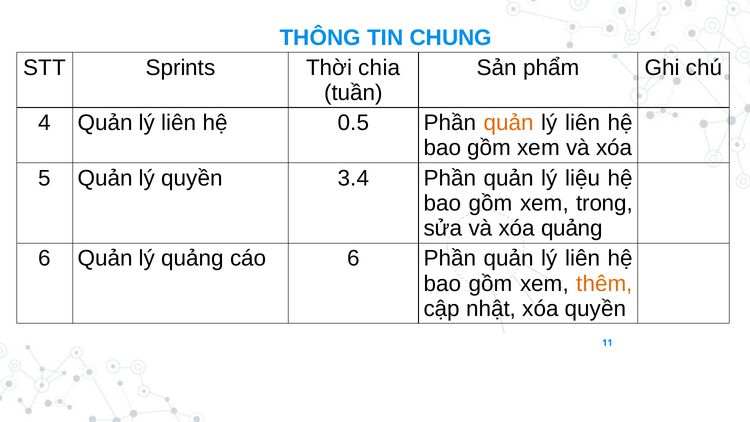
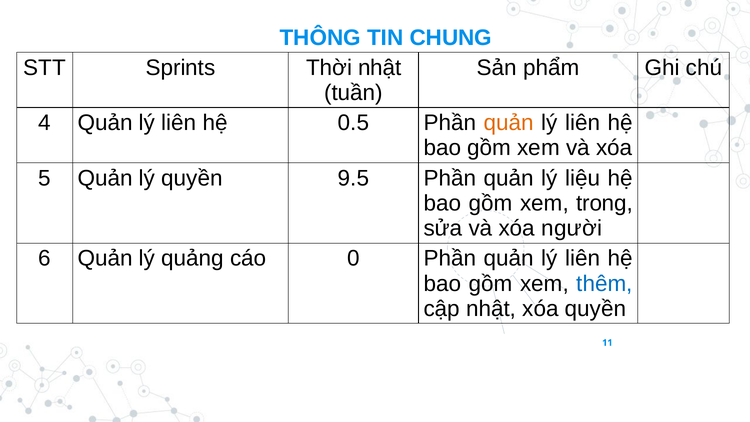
Thời chia: chia -> nhật
3.4: 3.4 -> 9.5
xóa quảng: quảng -> người
cáo 6: 6 -> 0
thêm colour: orange -> blue
